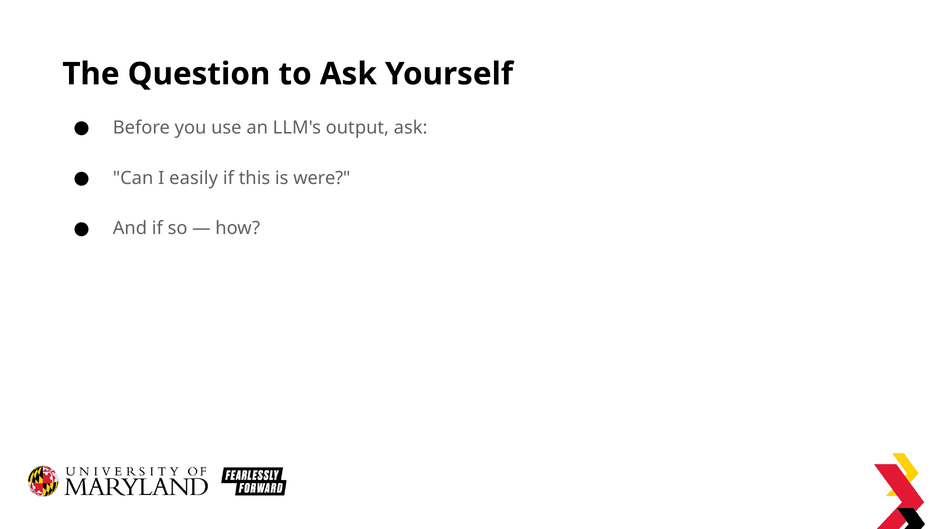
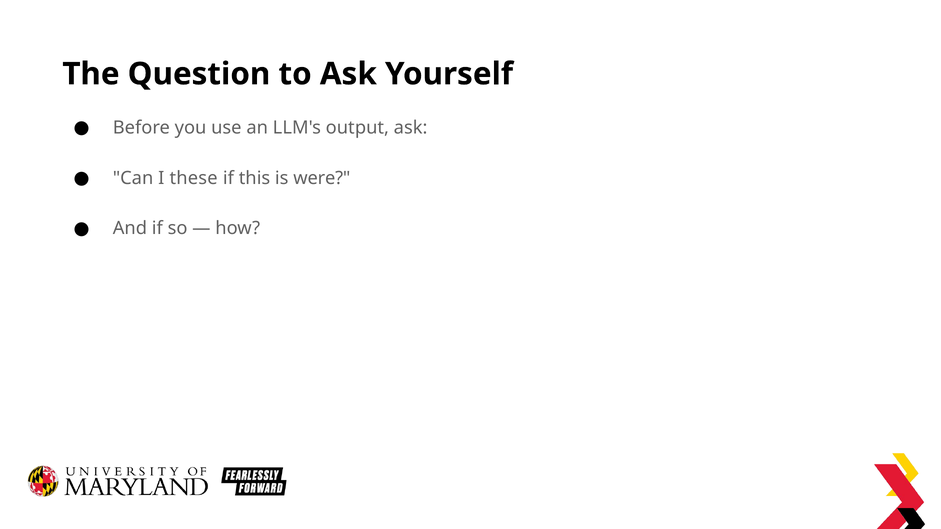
easily: easily -> these
